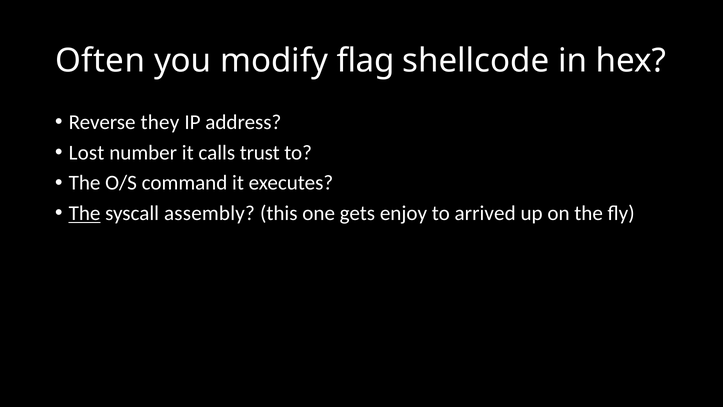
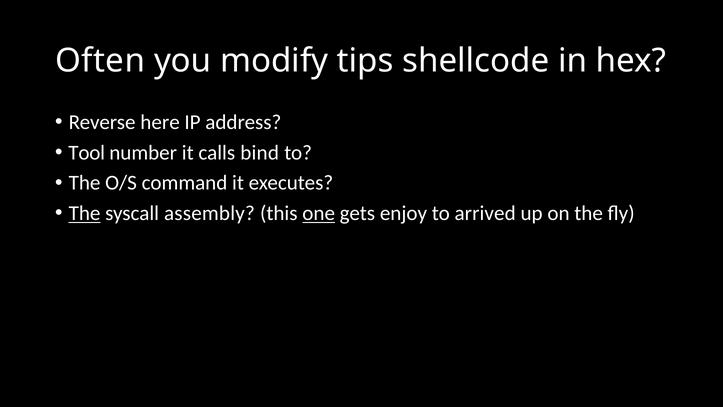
flag: flag -> tips
they: they -> here
Lost: Lost -> Tool
trust: trust -> bind
one underline: none -> present
